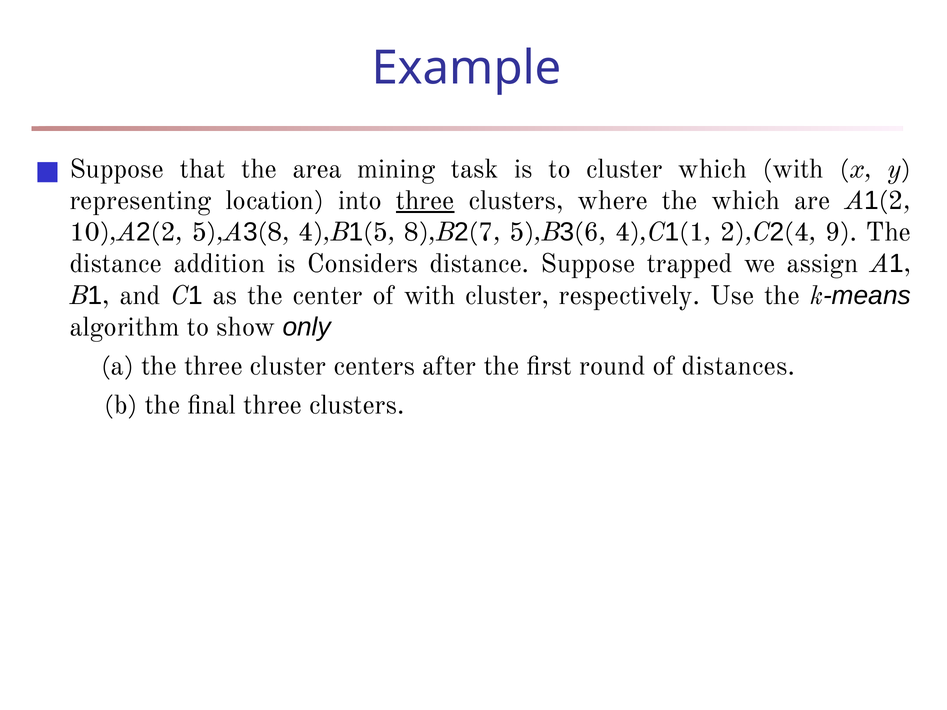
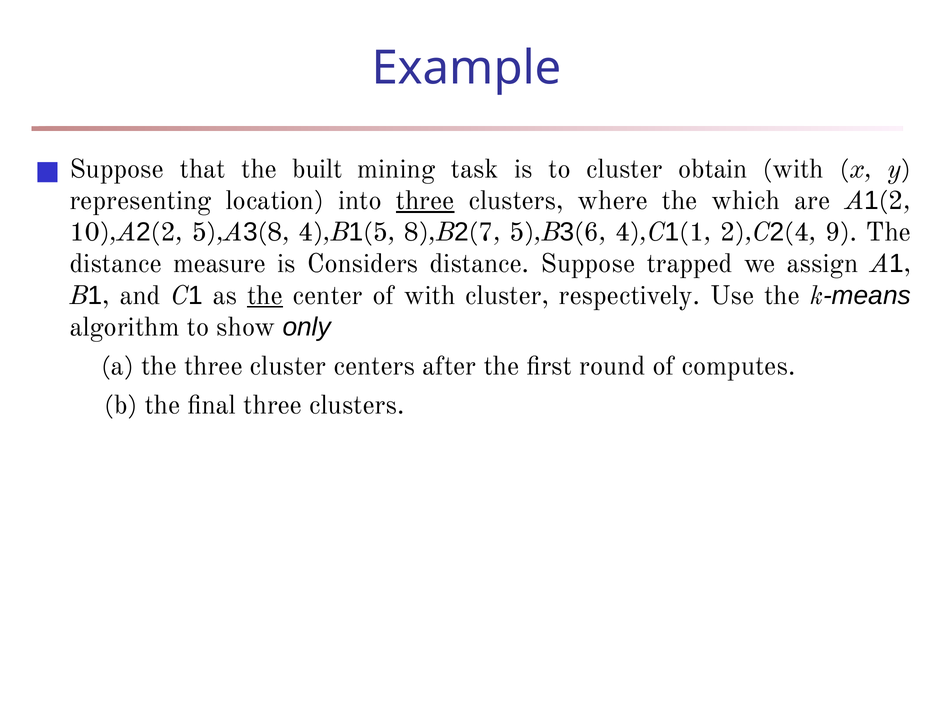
area: area -> built
cluster which: which -> obtain
addition: addition -> measure
the at (265, 295) underline: none -> present
distances: distances -> computes
